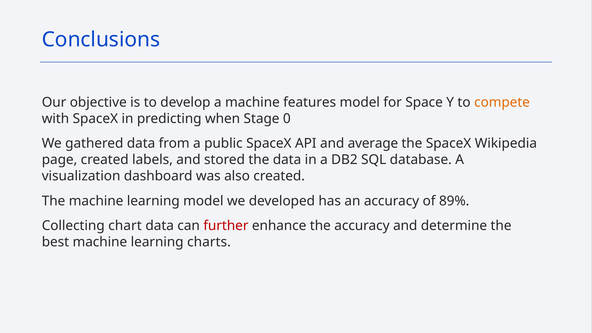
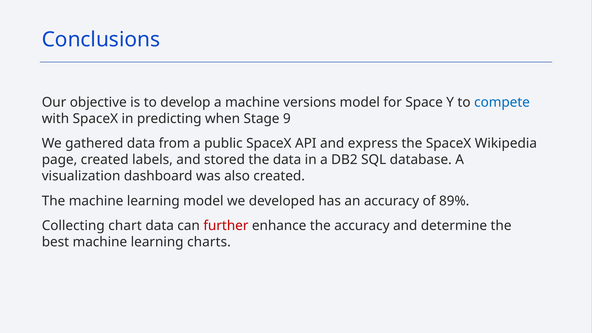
features: features -> versions
compete colour: orange -> blue
0: 0 -> 9
average: average -> express
